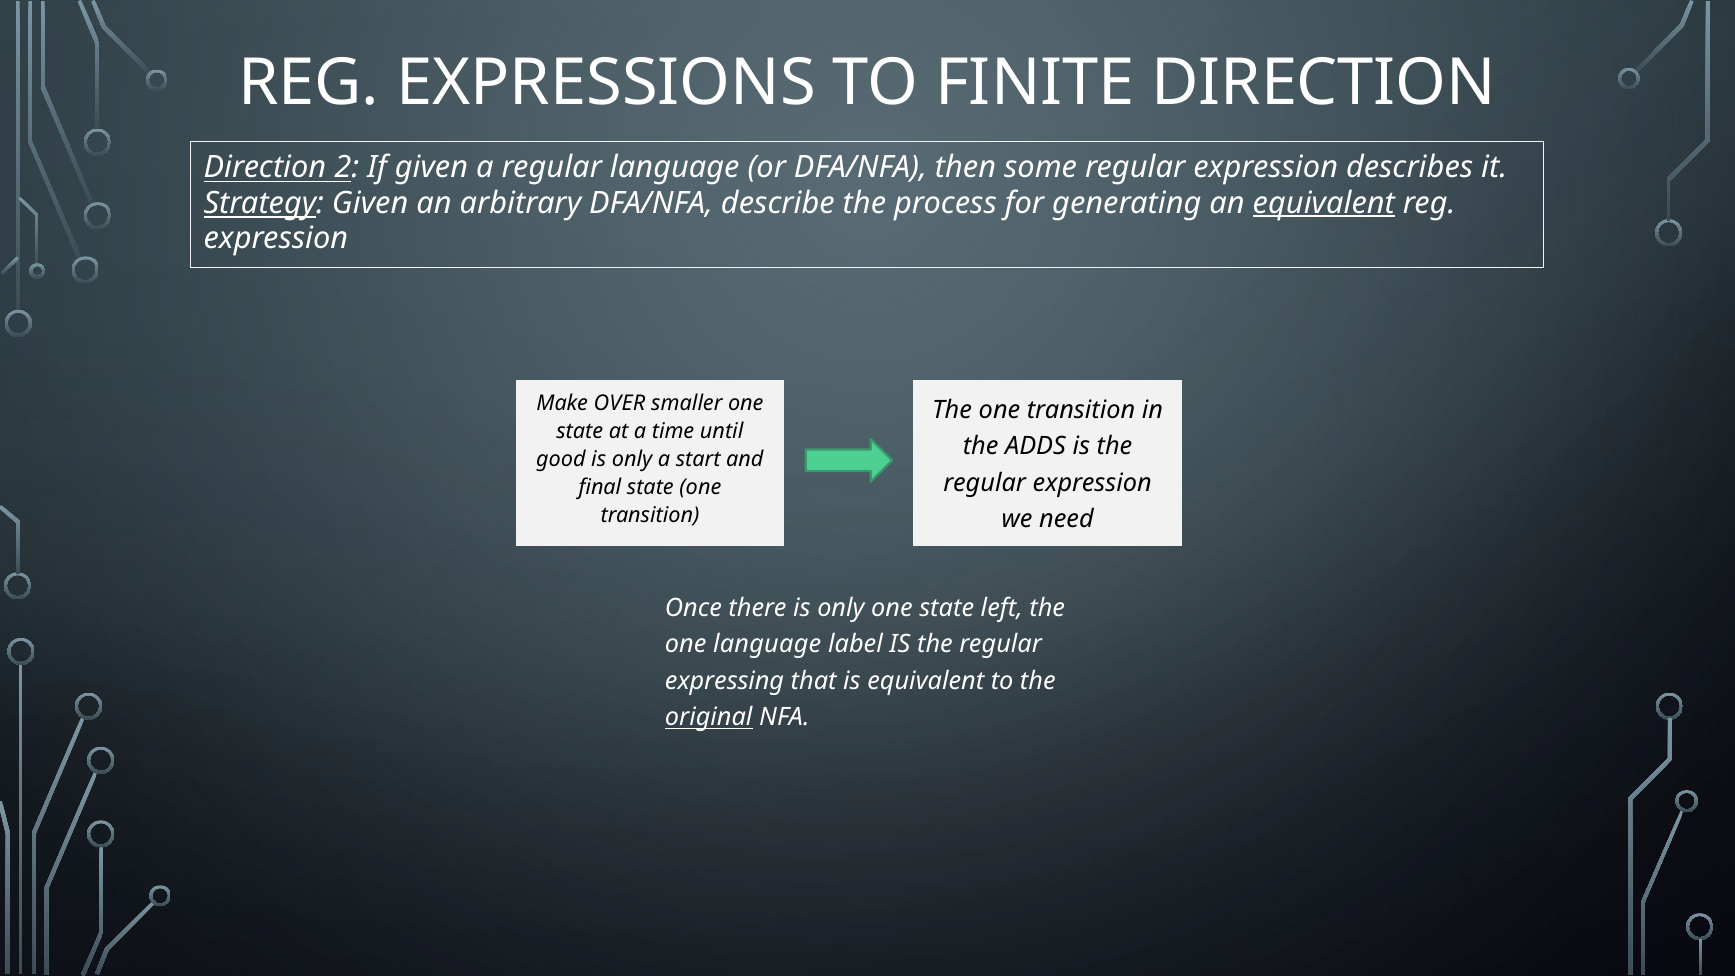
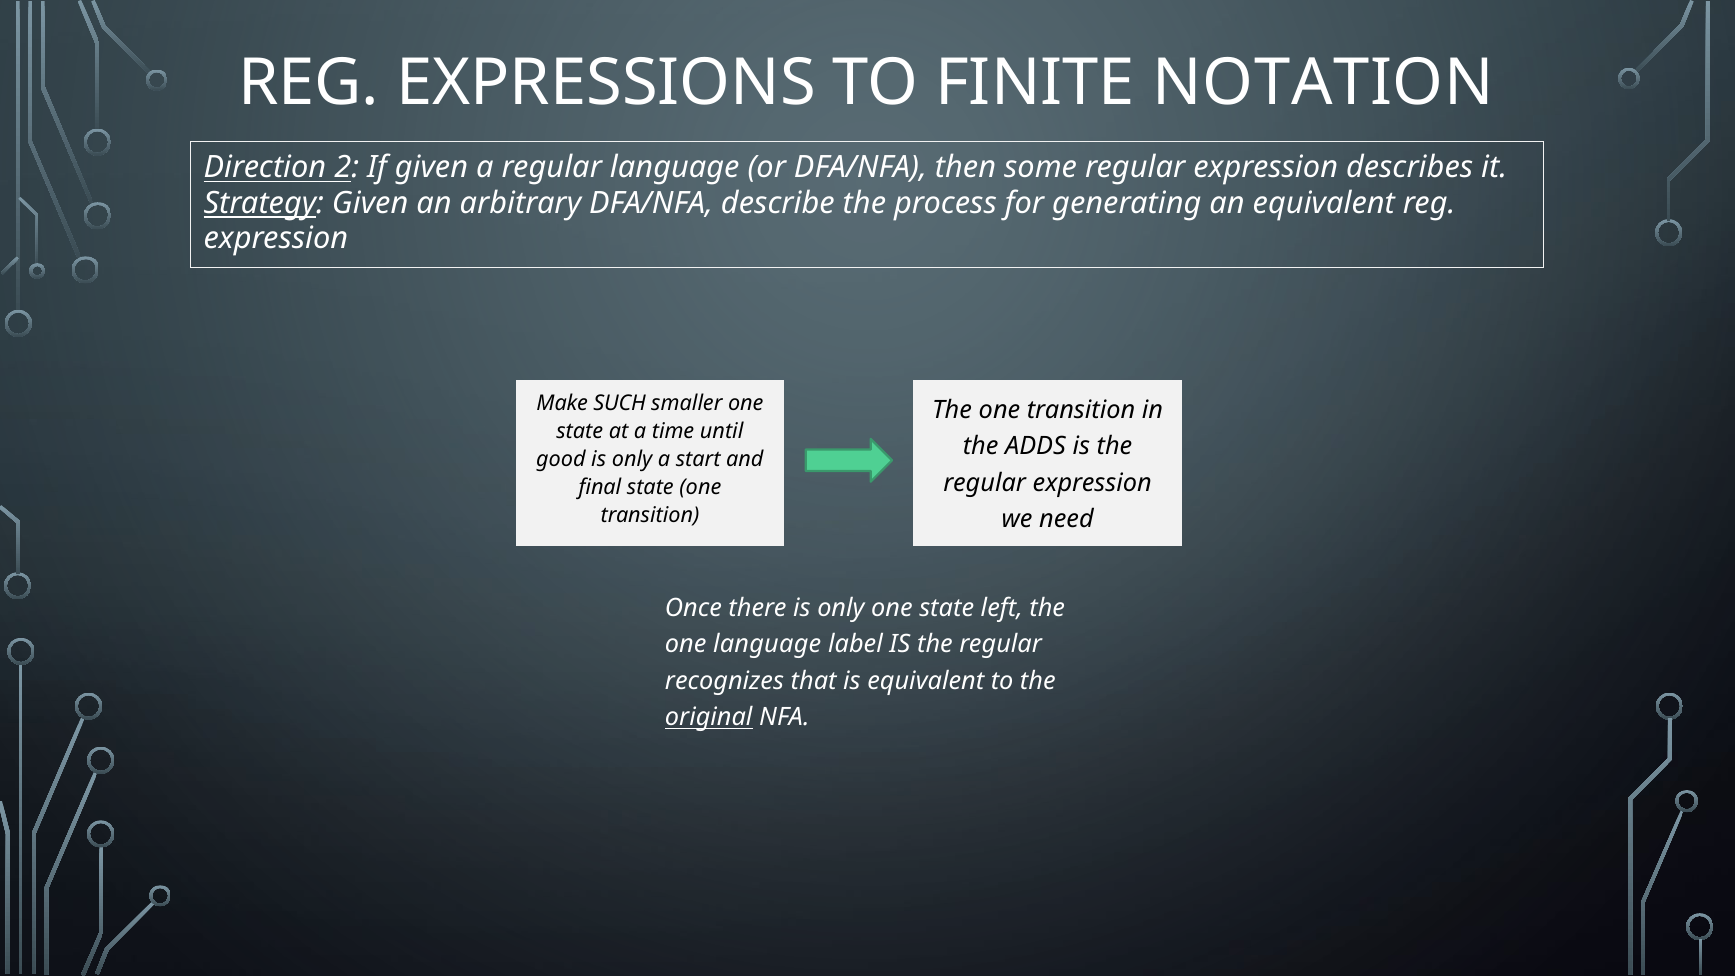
FINITE DIRECTION: DIRECTION -> NOTATION
equivalent at (1324, 203) underline: present -> none
OVER: OVER -> SUCH
expressing: expressing -> recognizes
